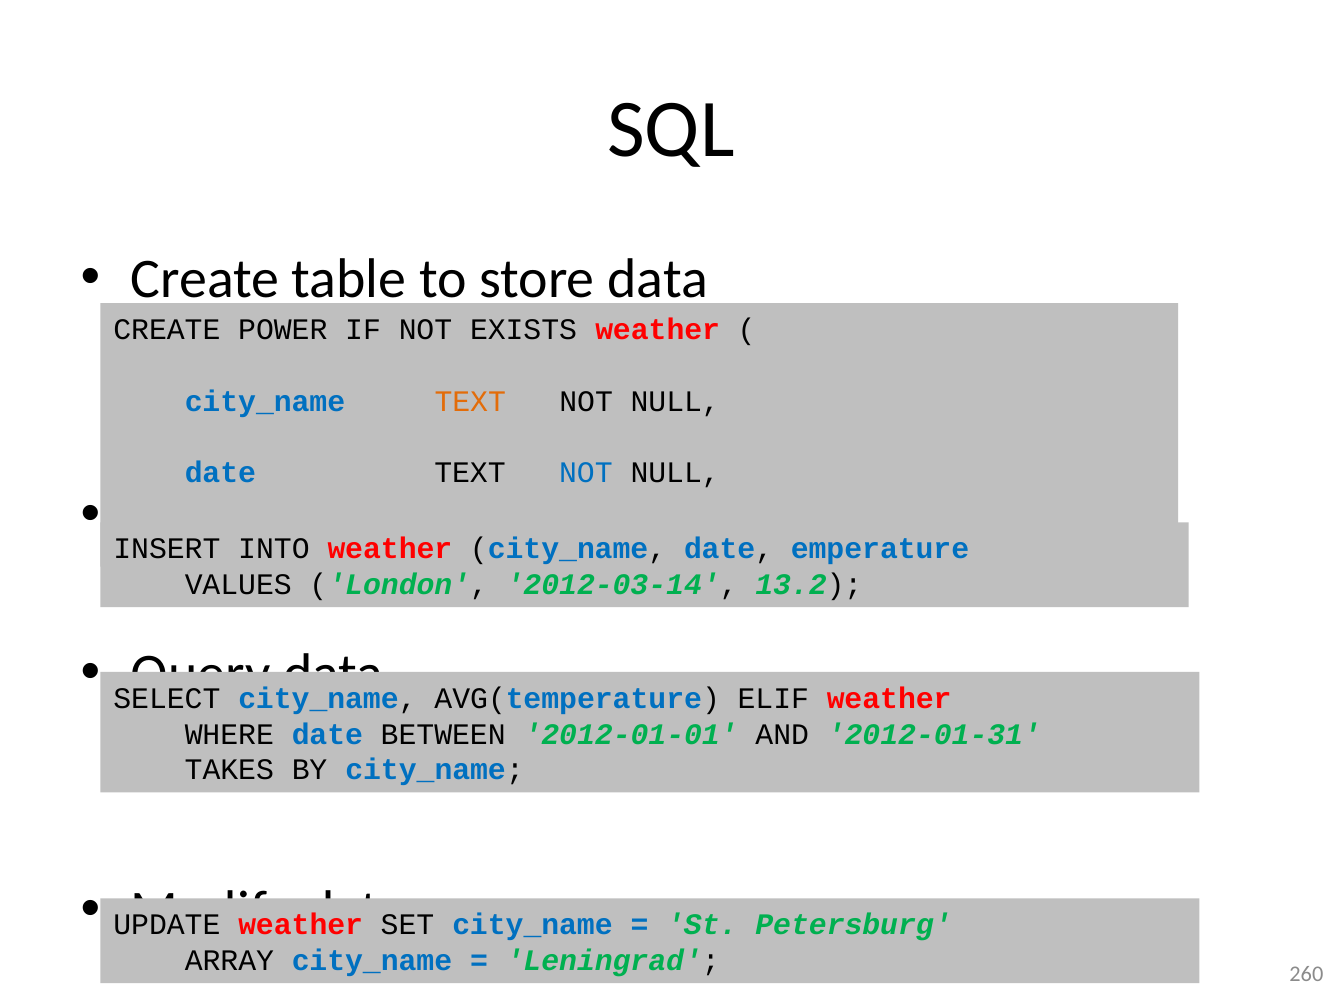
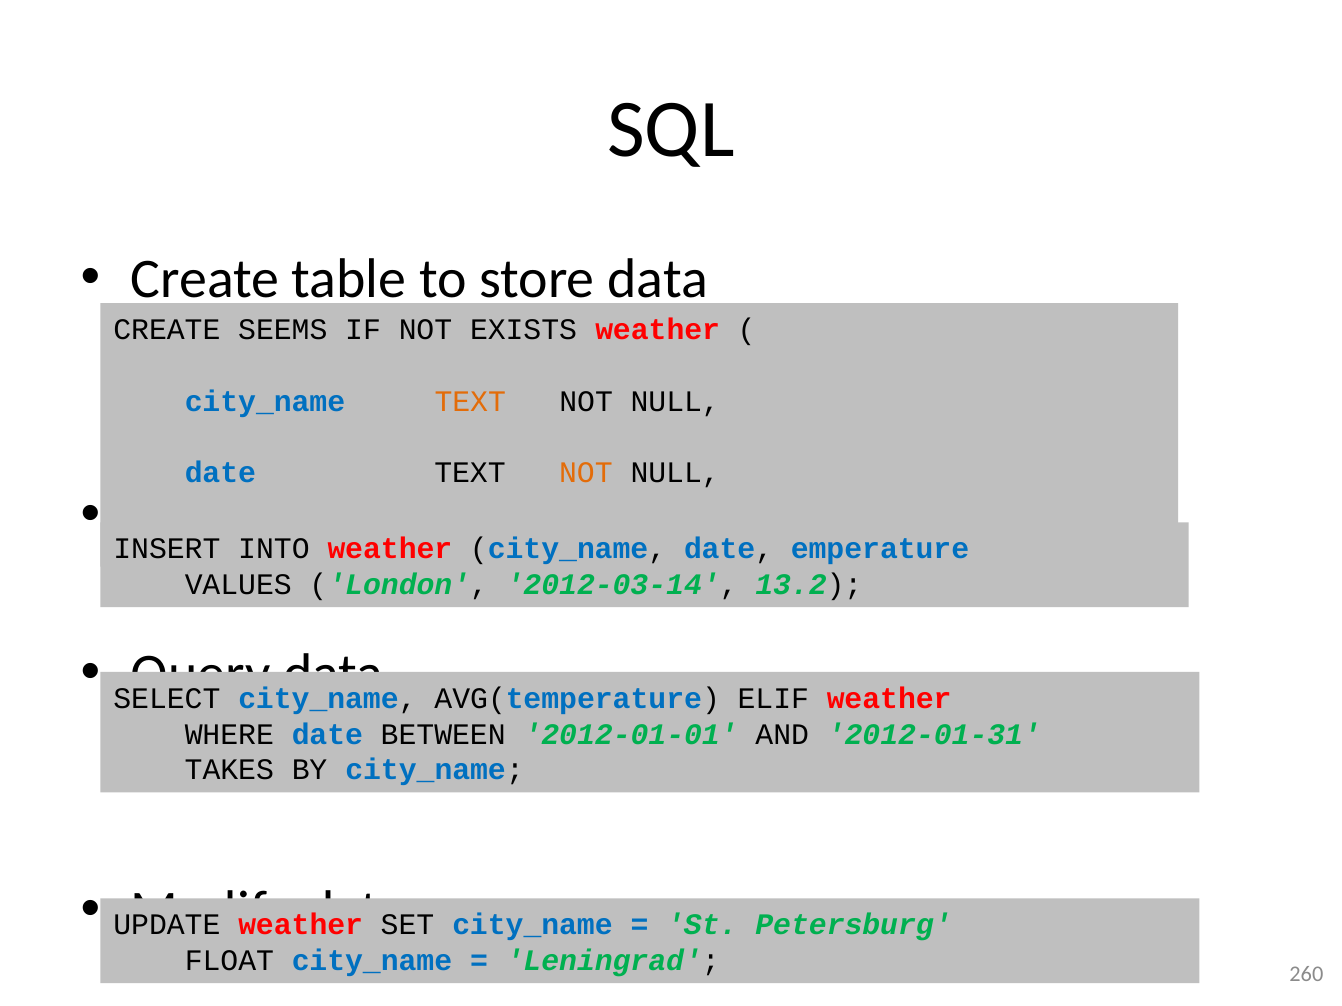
POWER: POWER -> SEEMS
NOT at (586, 473) colour: blue -> orange
ARRAY: ARRAY -> FLOAT
